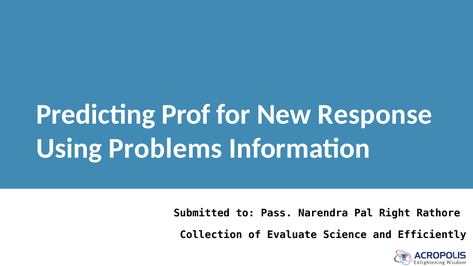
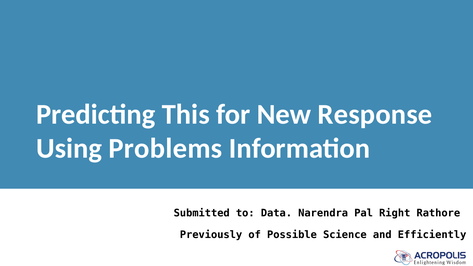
Prof: Prof -> This
Pass: Pass -> Data
Collection: Collection -> Previously
Evaluate: Evaluate -> Possible
